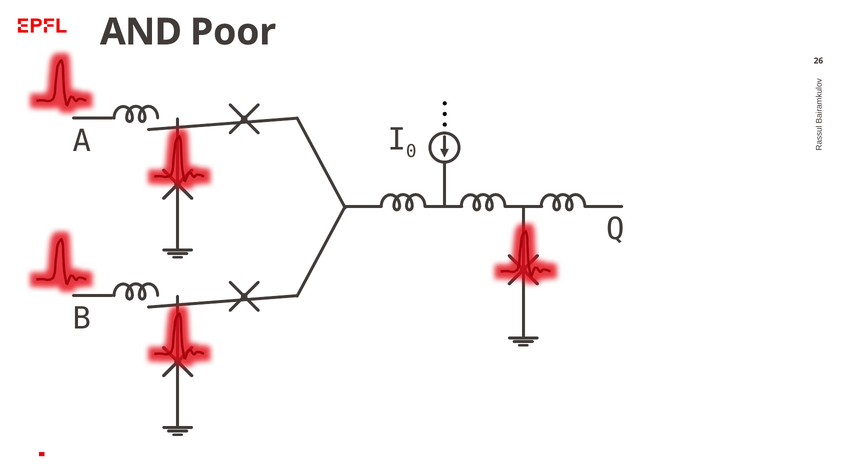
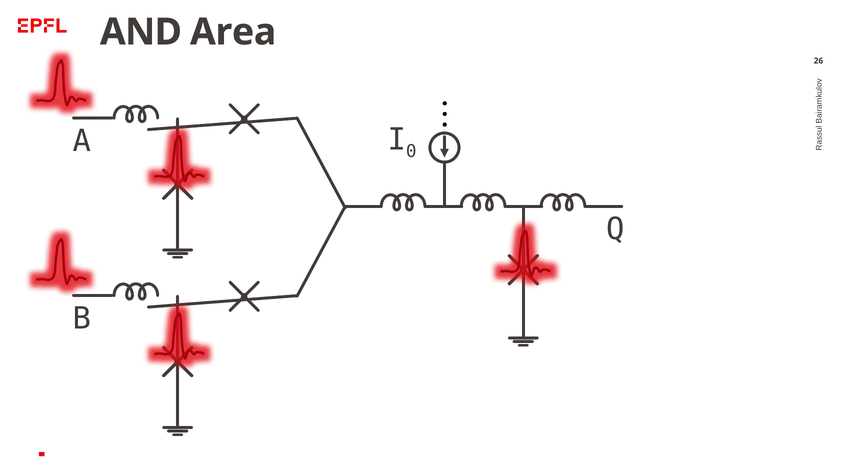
Poor: Poor -> Area
